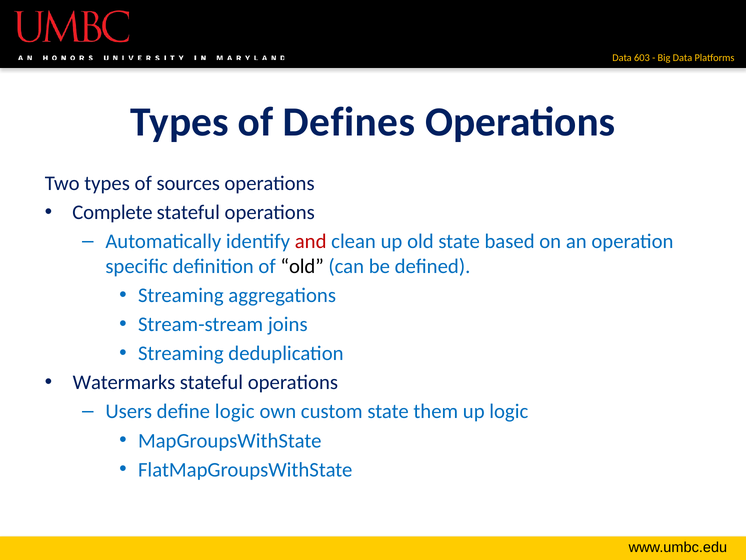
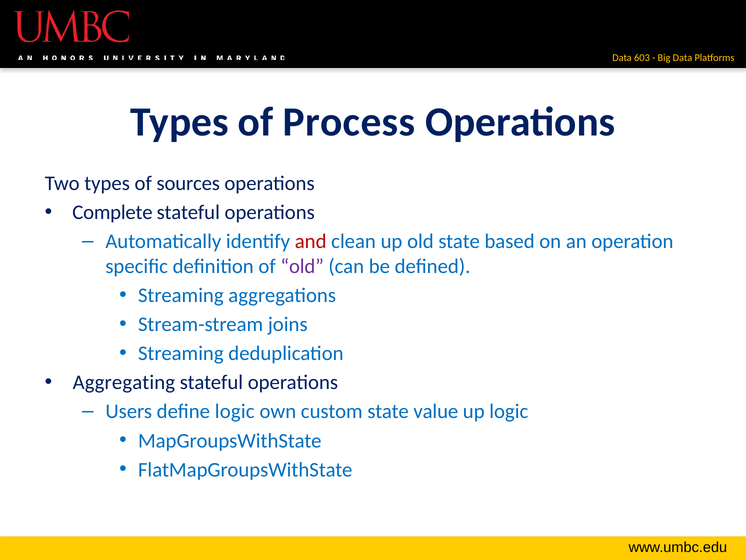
Defines: Defines -> Process
old at (302, 266) colour: black -> purple
Watermarks: Watermarks -> Aggregating
them: them -> value
